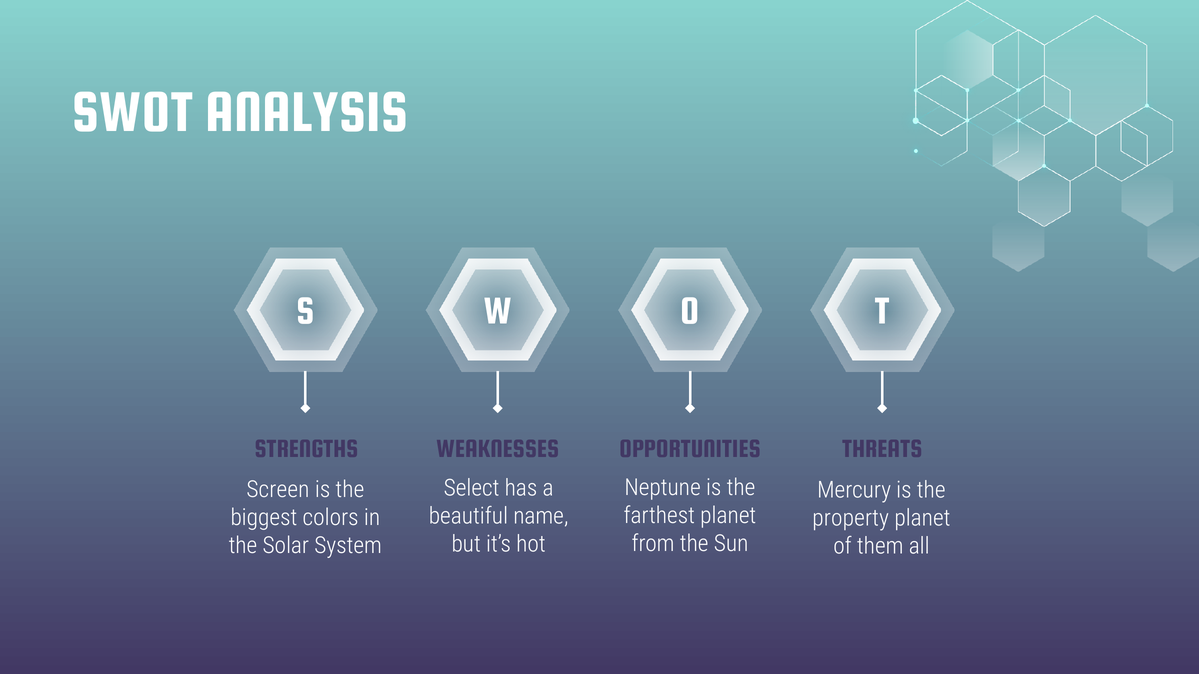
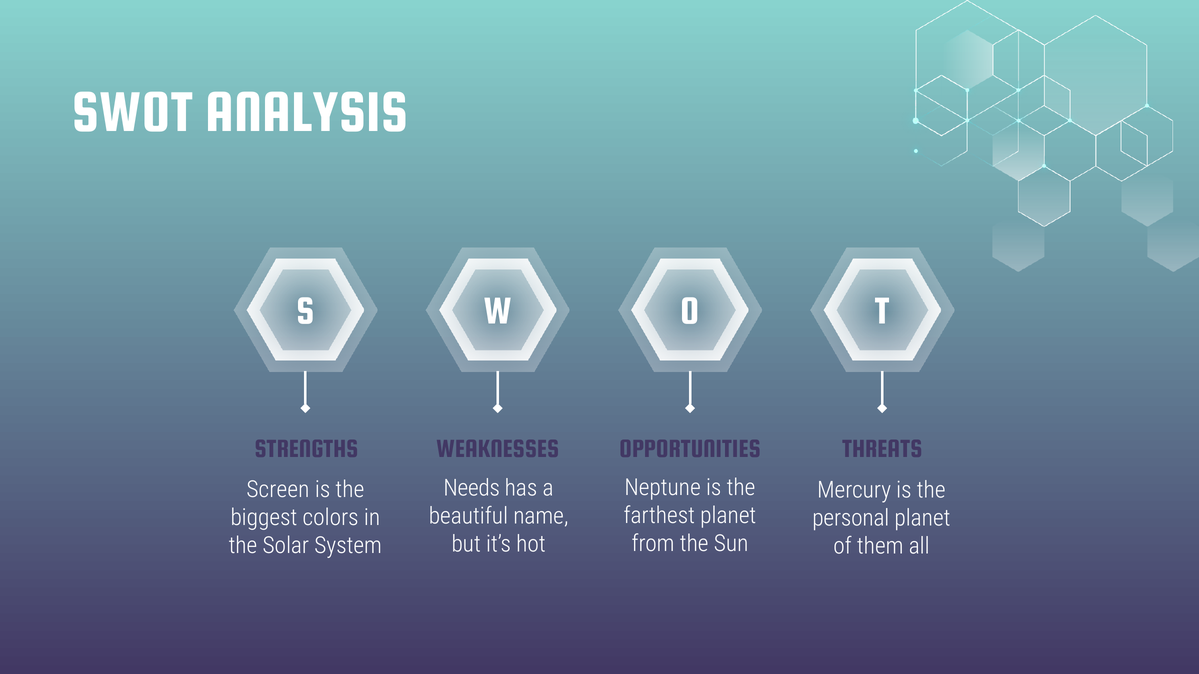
Select: Select -> Needs
property: property -> personal
